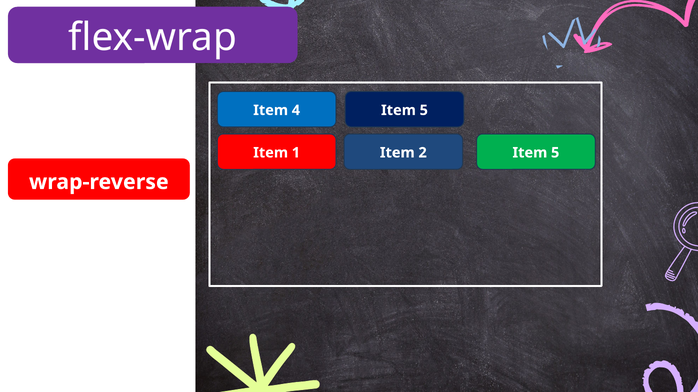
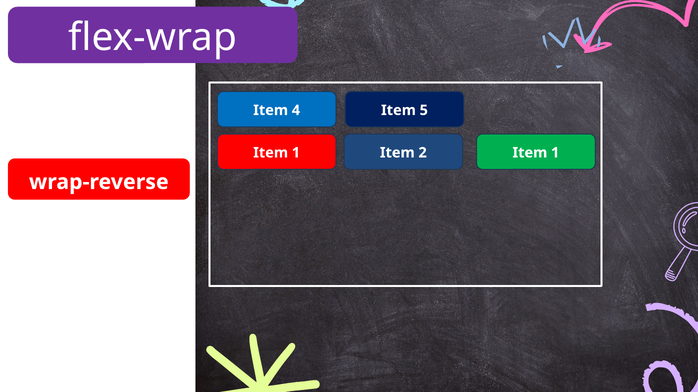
2 Item 5: 5 -> 1
